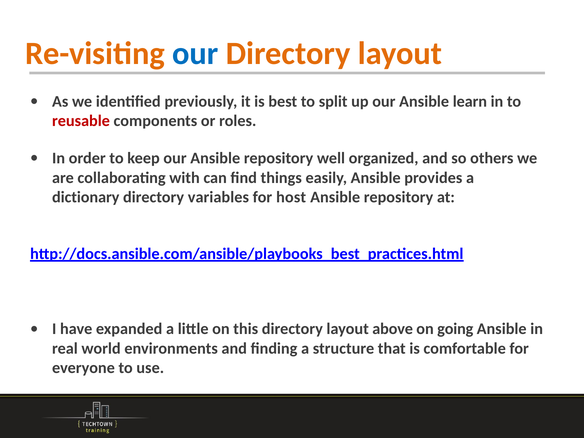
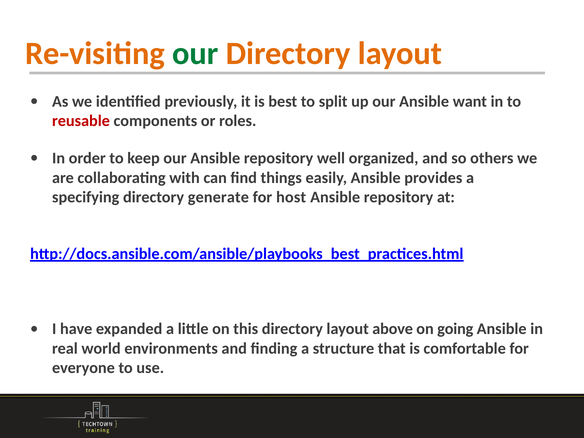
our at (195, 53) colour: blue -> green
learn: learn -> want
dictionary: dictionary -> specifying
variables: variables -> generate
